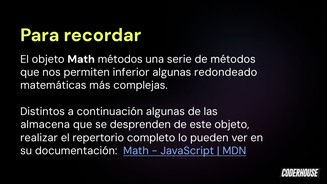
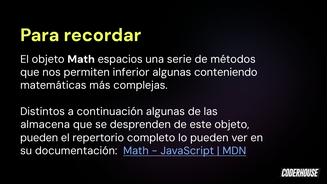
Math métodos: métodos -> espacios
redondeado: redondeado -> conteniendo
realizar at (39, 138): realizar -> pueden
